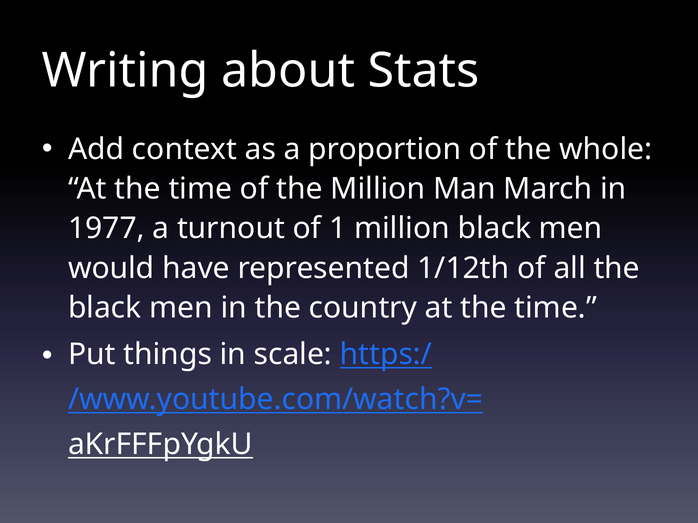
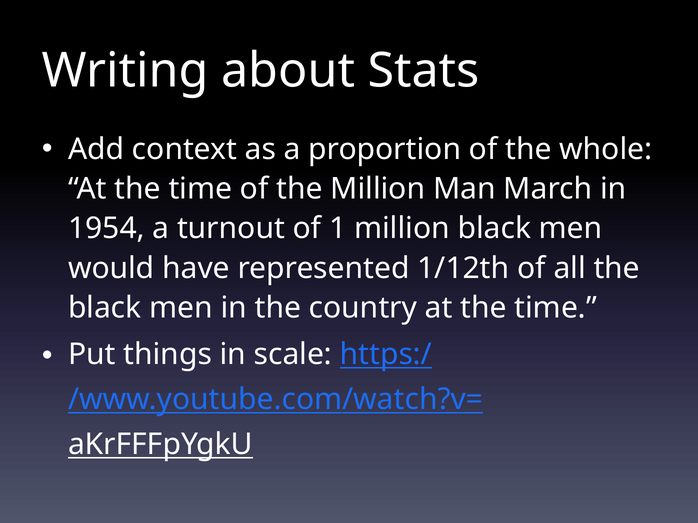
1977: 1977 -> 1954
